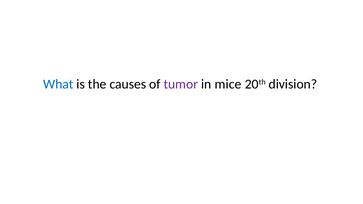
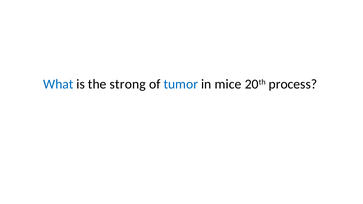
causes: causes -> strong
tumor colour: purple -> blue
division: division -> process
